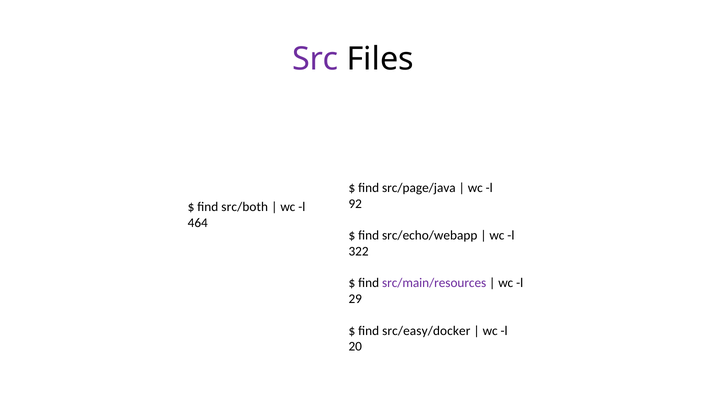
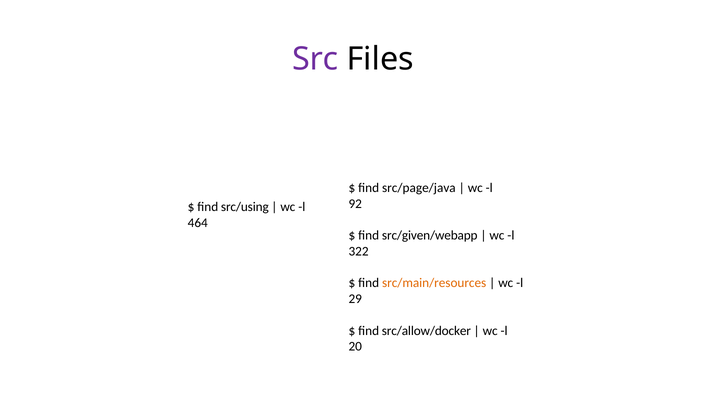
src/both: src/both -> src/using
src/echo/webapp: src/echo/webapp -> src/given/webapp
src/main/resources colour: purple -> orange
src/easy/docker: src/easy/docker -> src/allow/docker
